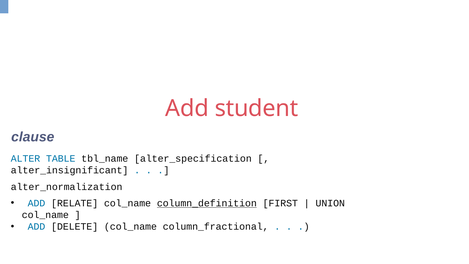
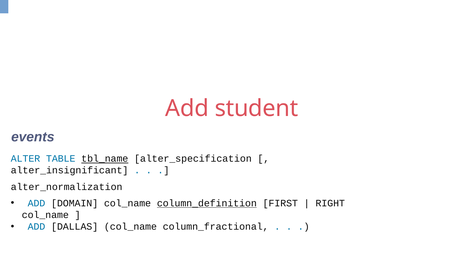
clause: clause -> events
tbl_name underline: none -> present
RELATE: RELATE -> DOMAIN
UNION: UNION -> RIGHT
DELETE: DELETE -> DALLAS
